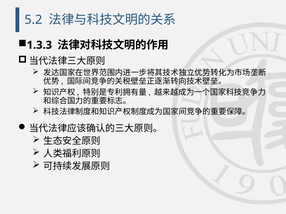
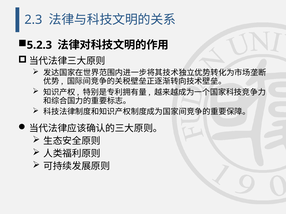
5.2: 5.2 -> 2.3
1.3.3: 1.3.3 -> 5.2.3
